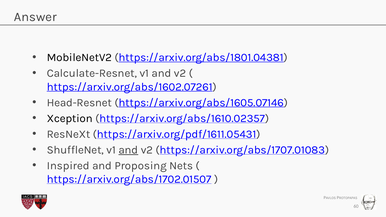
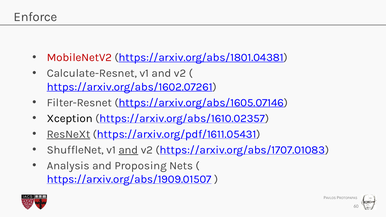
Answer: Answer -> Enforce
MobileNetV2 colour: black -> red
Head-Resnet: Head-Resnet -> Filter-Resnet
ResNeXt underline: none -> present
Inspired: Inspired -> Analysis
https://arxiv.org/abs/1702.01507: https://arxiv.org/abs/1702.01507 -> https://arxiv.org/abs/1909.01507
